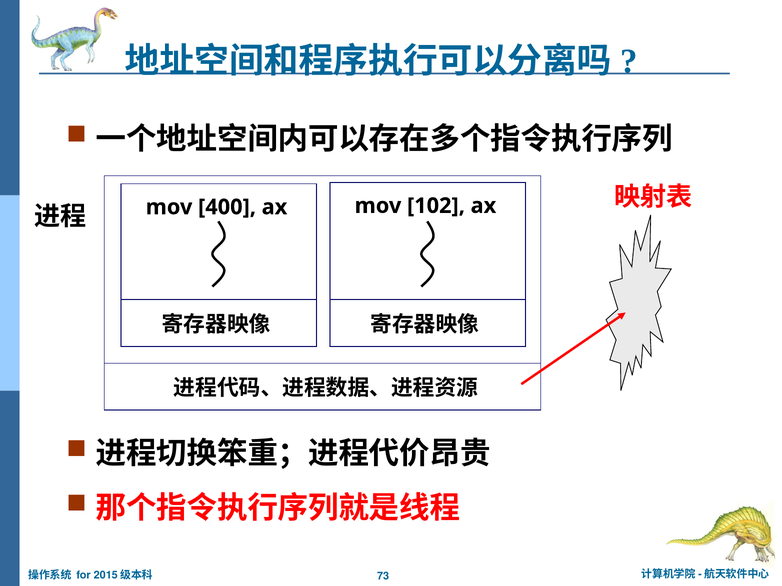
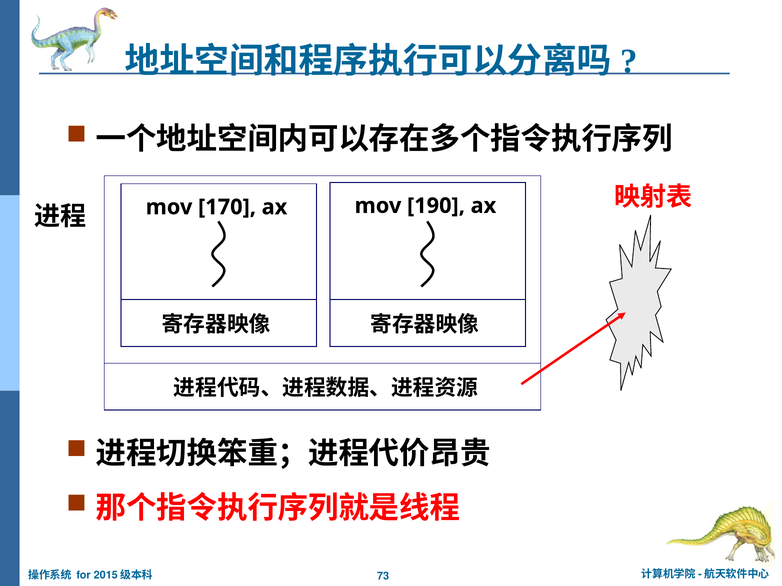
102: 102 -> 190
400: 400 -> 170
